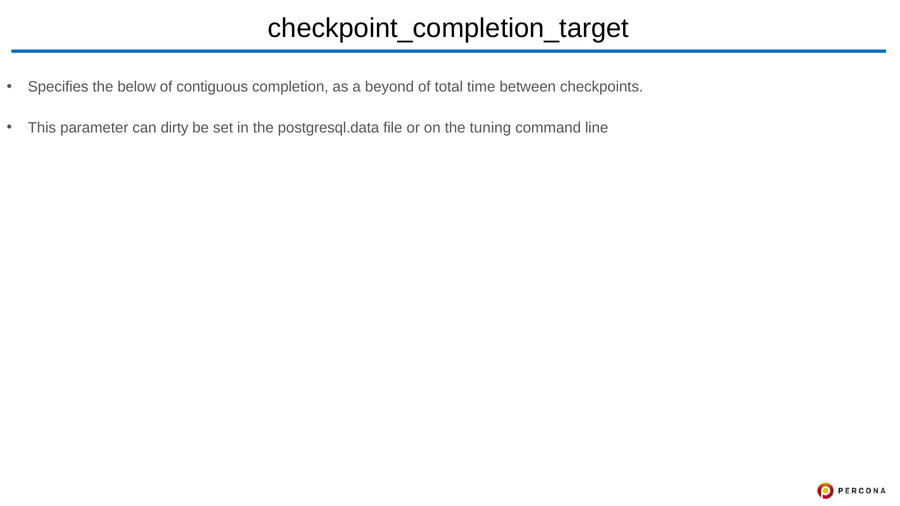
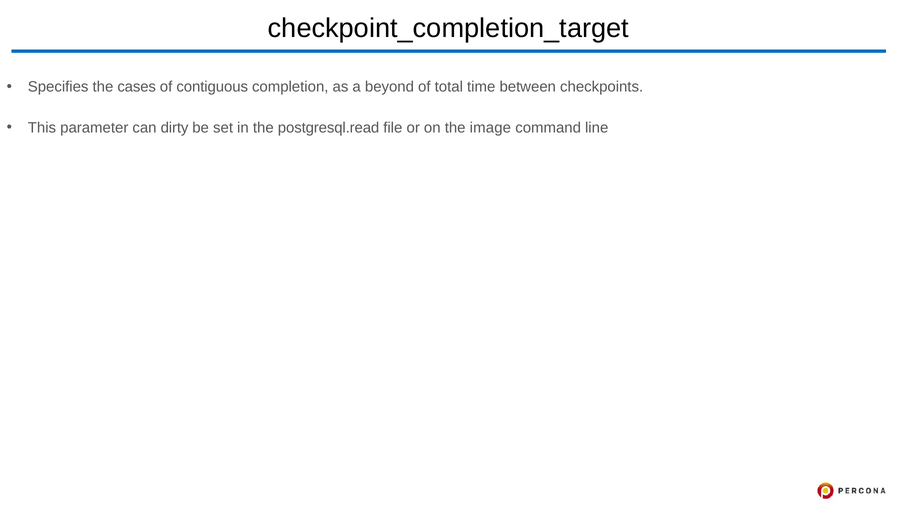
below: below -> cases
postgresql.data: postgresql.data -> postgresql.read
tuning: tuning -> image
